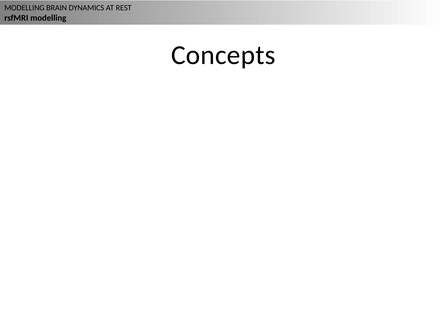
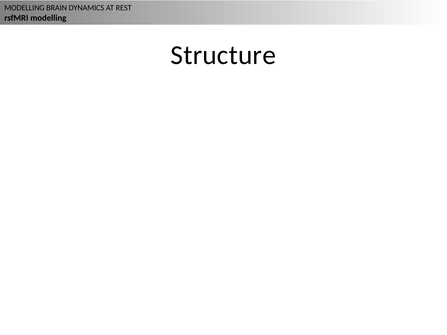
Concepts: Concepts -> Structure
